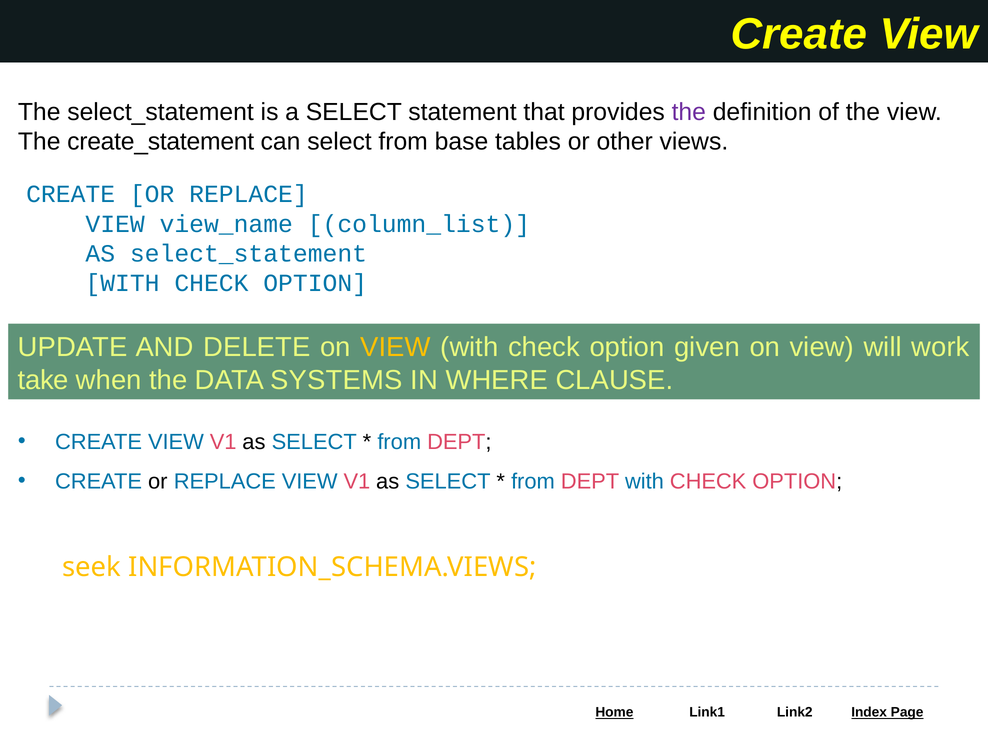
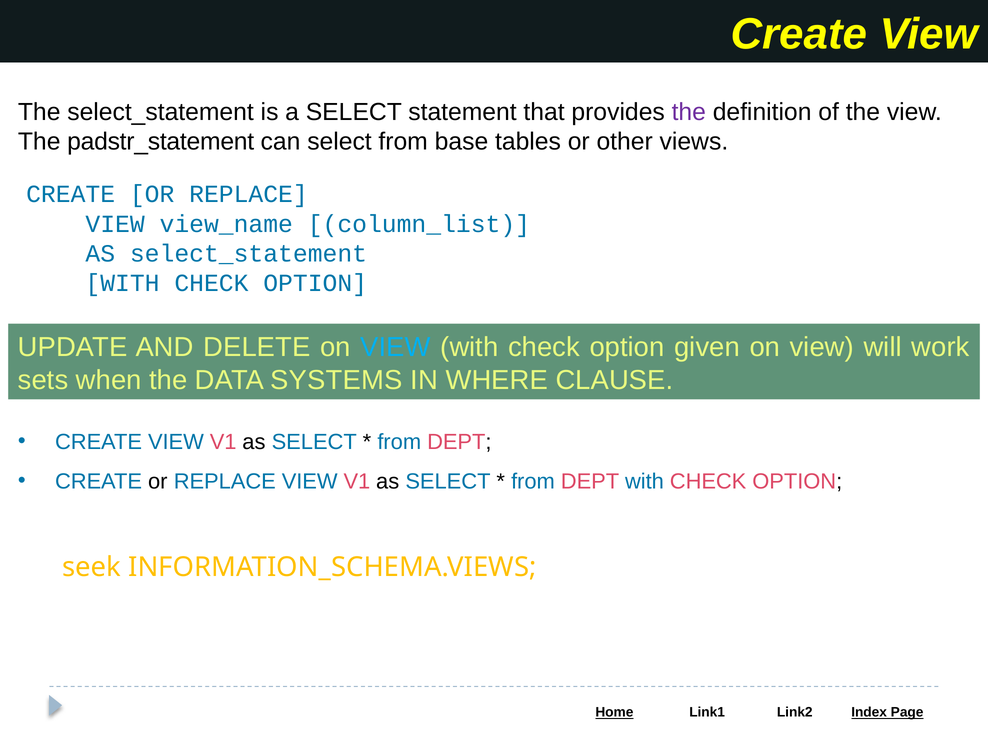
create_statement: create_statement -> padstr_statement
VIEW at (395, 347) colour: yellow -> light blue
take: take -> sets
